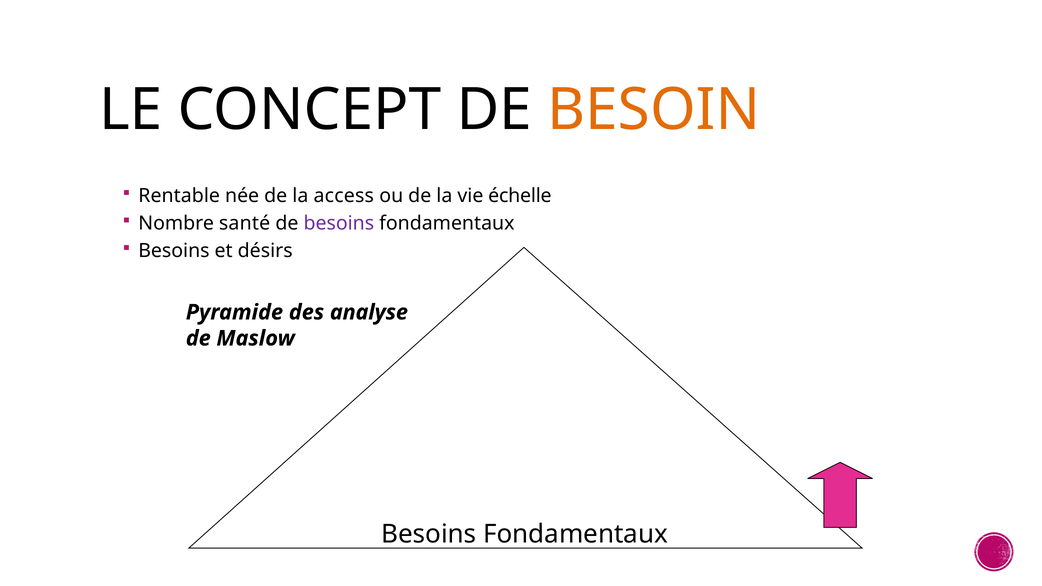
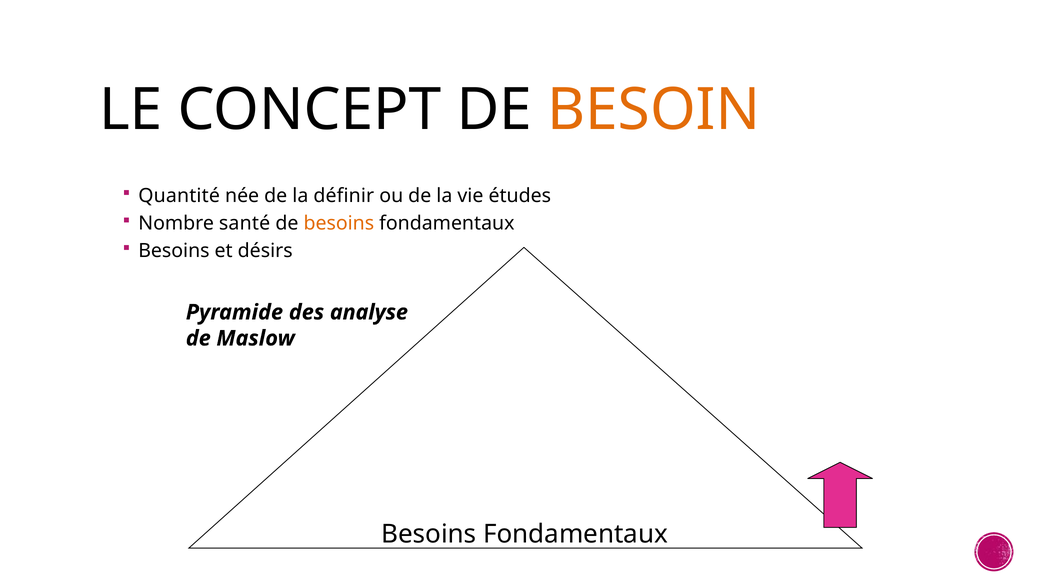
Rentable: Rentable -> Quantité
access: access -> définir
échelle: échelle -> études
besoins at (339, 223) colour: purple -> orange
